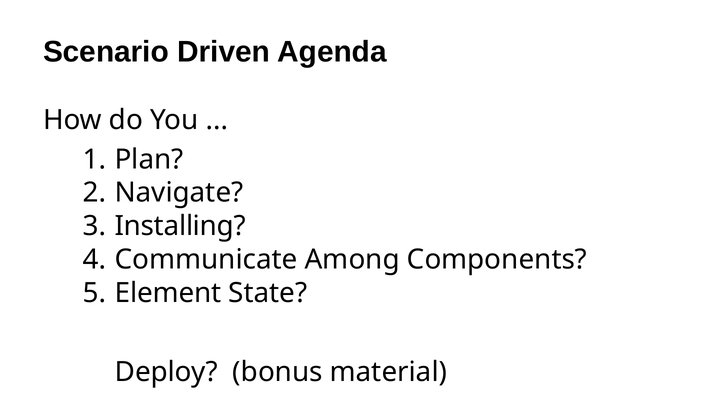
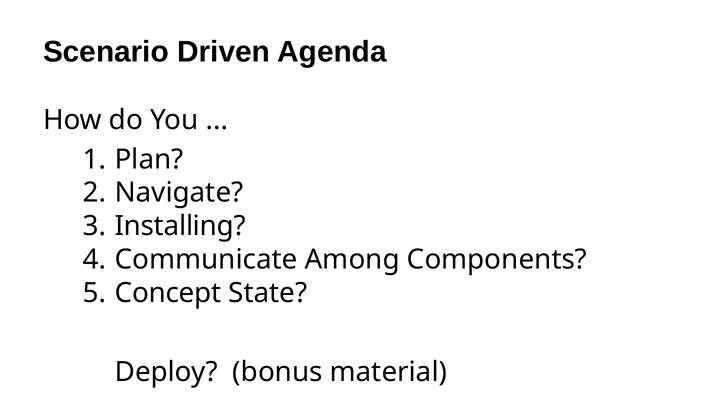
Element: Element -> Concept
